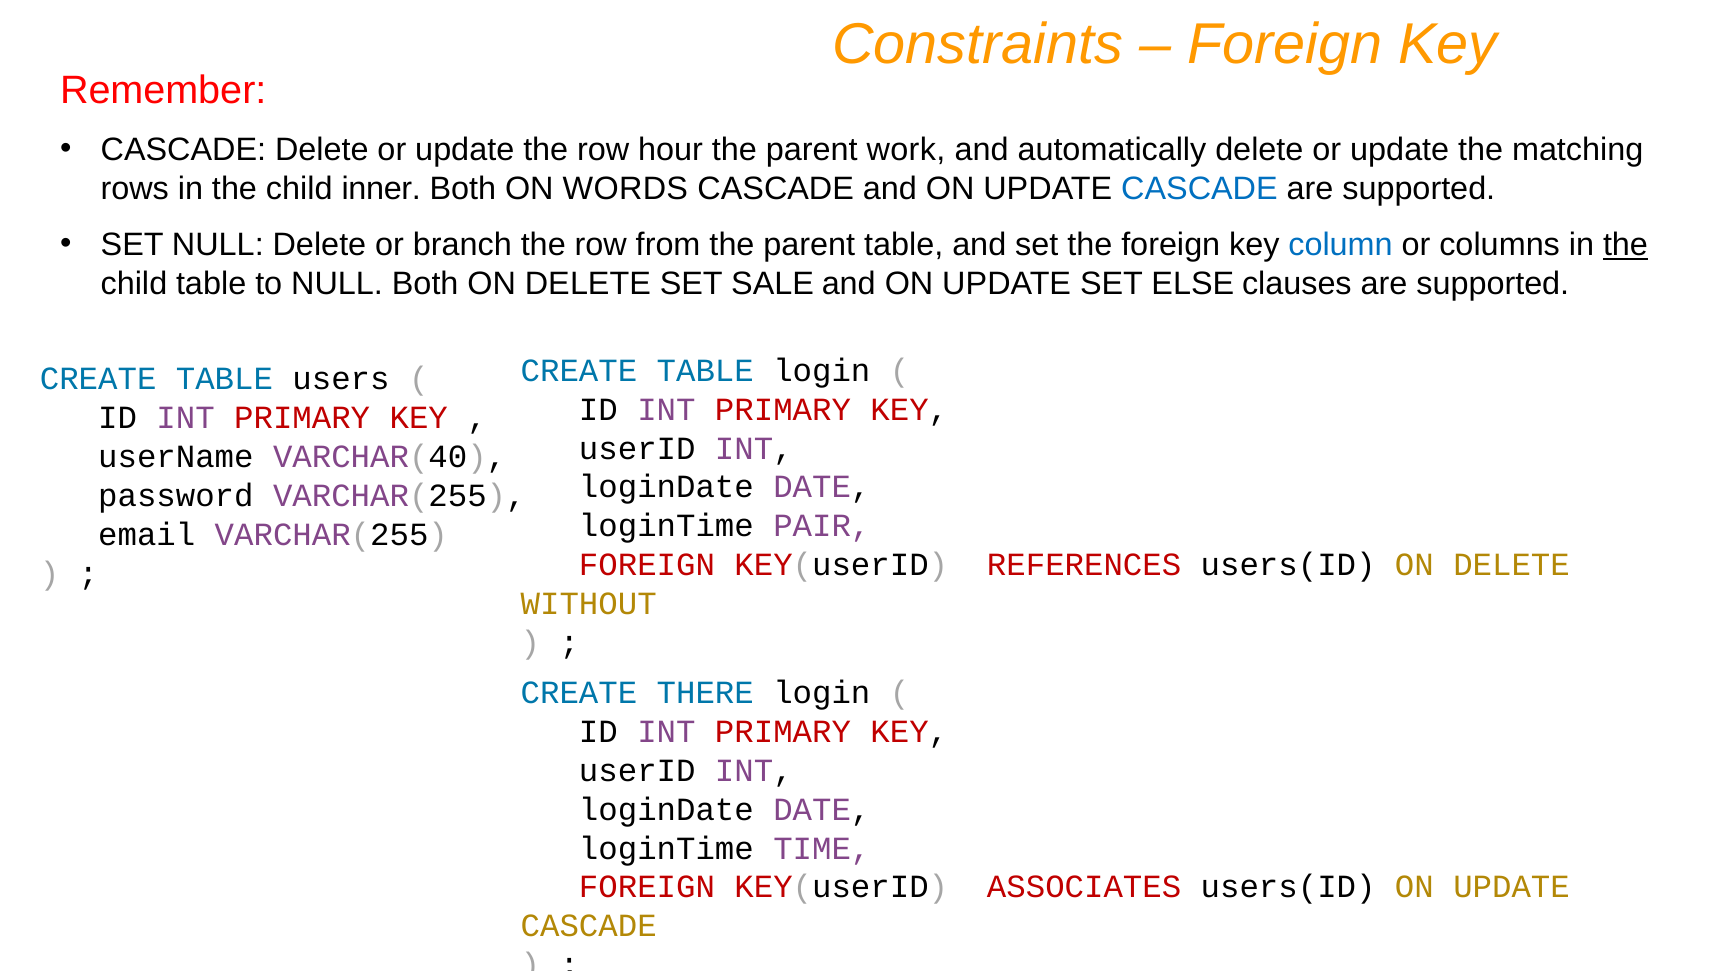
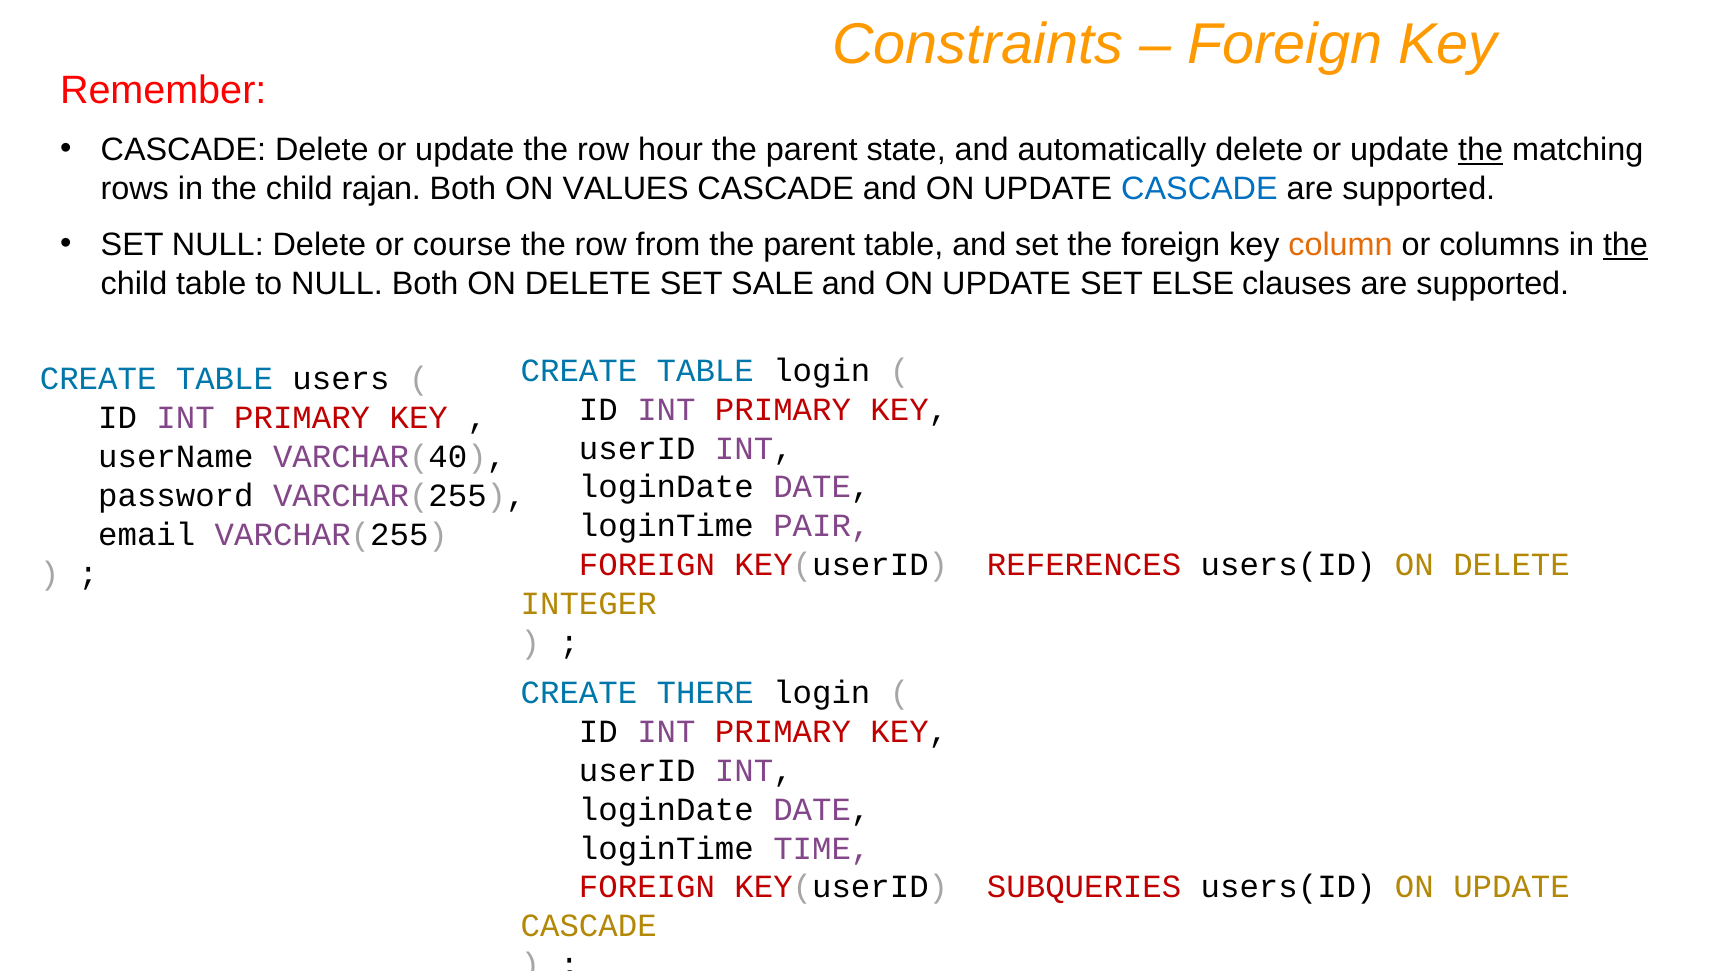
work: work -> state
the at (1481, 150) underline: none -> present
inner: inner -> rajan
WORDS: WORDS -> VALUES
branch: branch -> course
column colour: blue -> orange
WITHOUT: WITHOUT -> INTEGER
ASSOCIATES: ASSOCIATES -> SUBQUERIES
